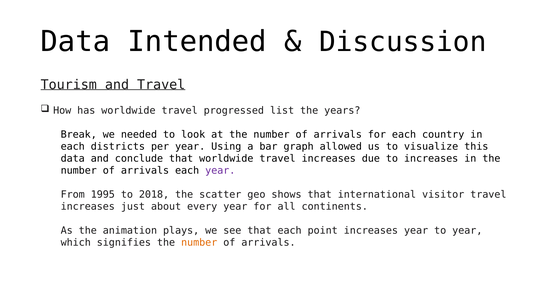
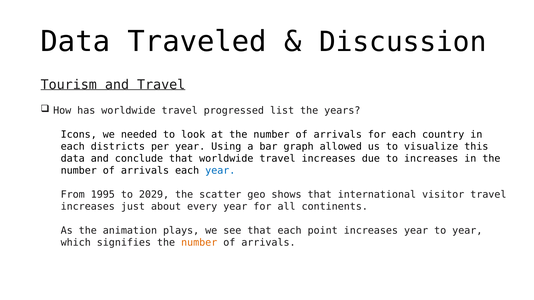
Intended: Intended -> Traveled
Break: Break -> Icons
year at (220, 171) colour: purple -> blue
2018: 2018 -> 2029
